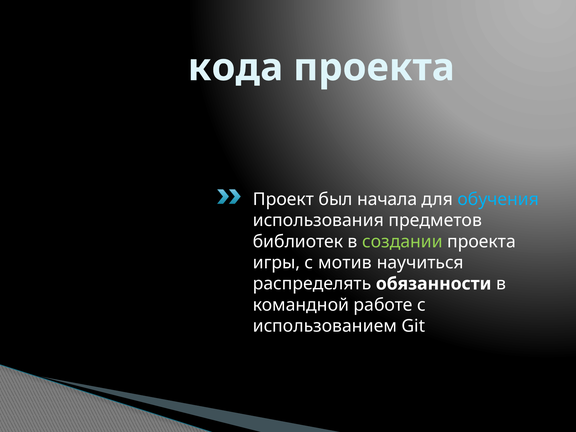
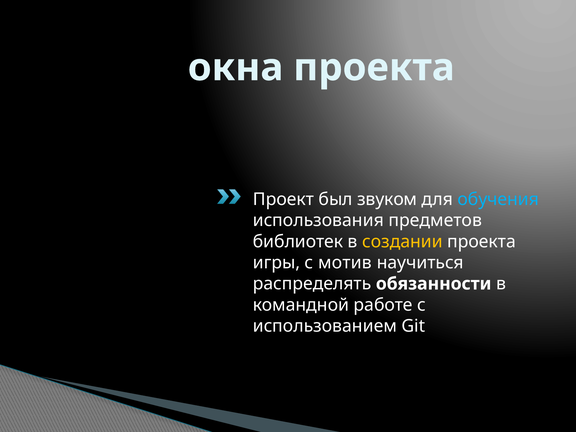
кода: кода -> окна
начала: начала -> звуком
создании colour: light green -> yellow
